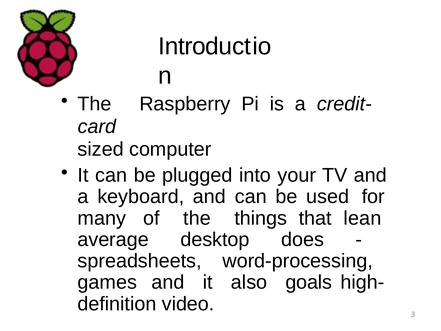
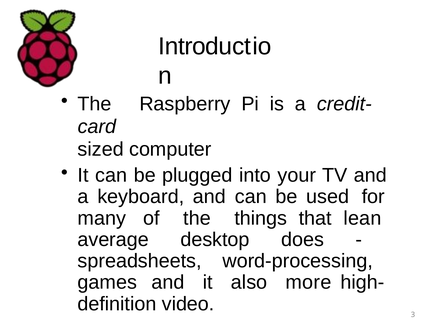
goals: goals -> more
